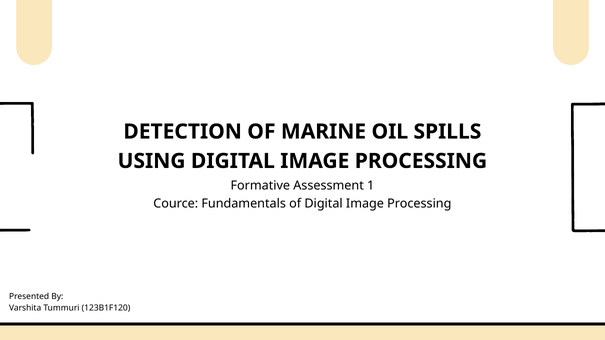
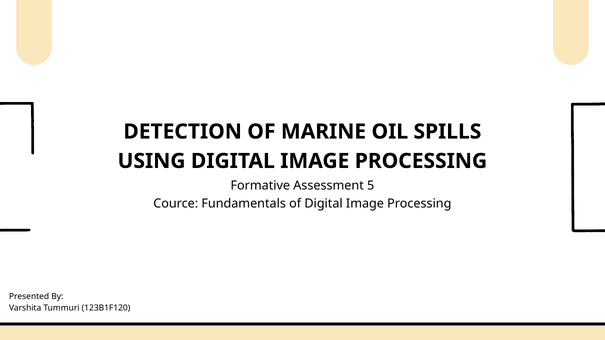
1: 1 -> 5
